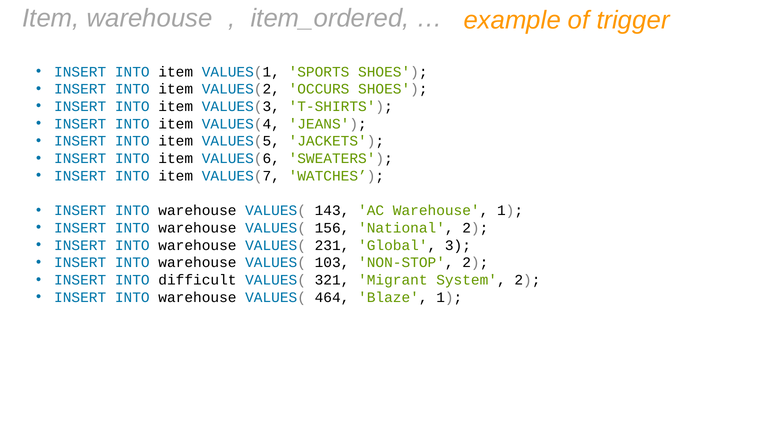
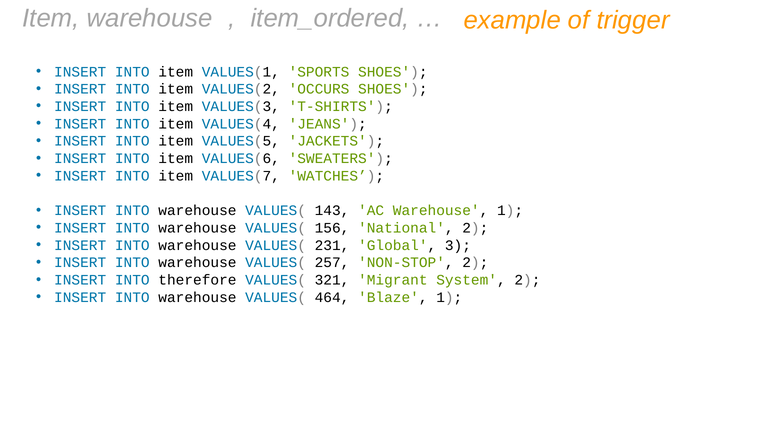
103: 103 -> 257
difficult: difficult -> therefore
